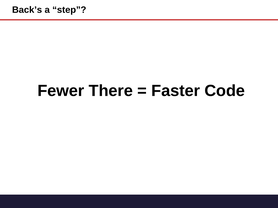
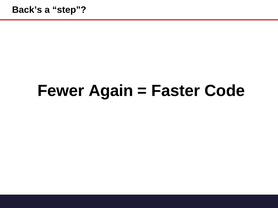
There: There -> Again
